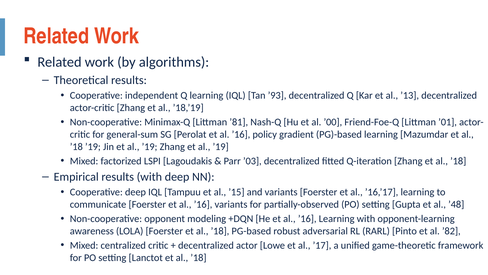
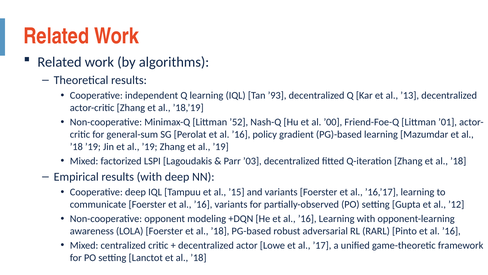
’81: ’81 -> ’52
’48: ’48 -> ’12
Pinto et al ’82: ’82 -> ’16
